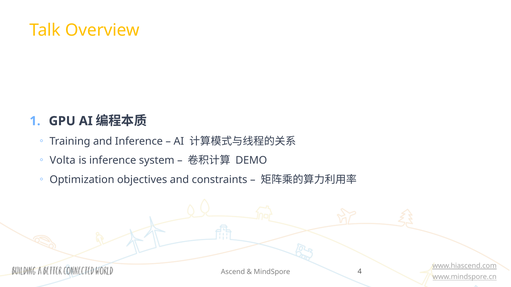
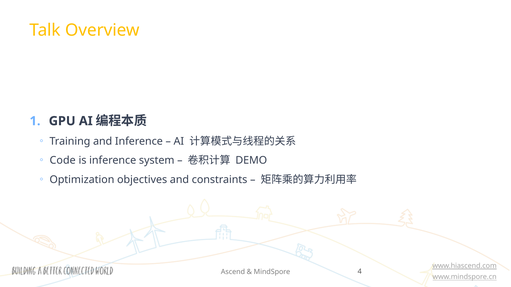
Volta: Volta -> Code
